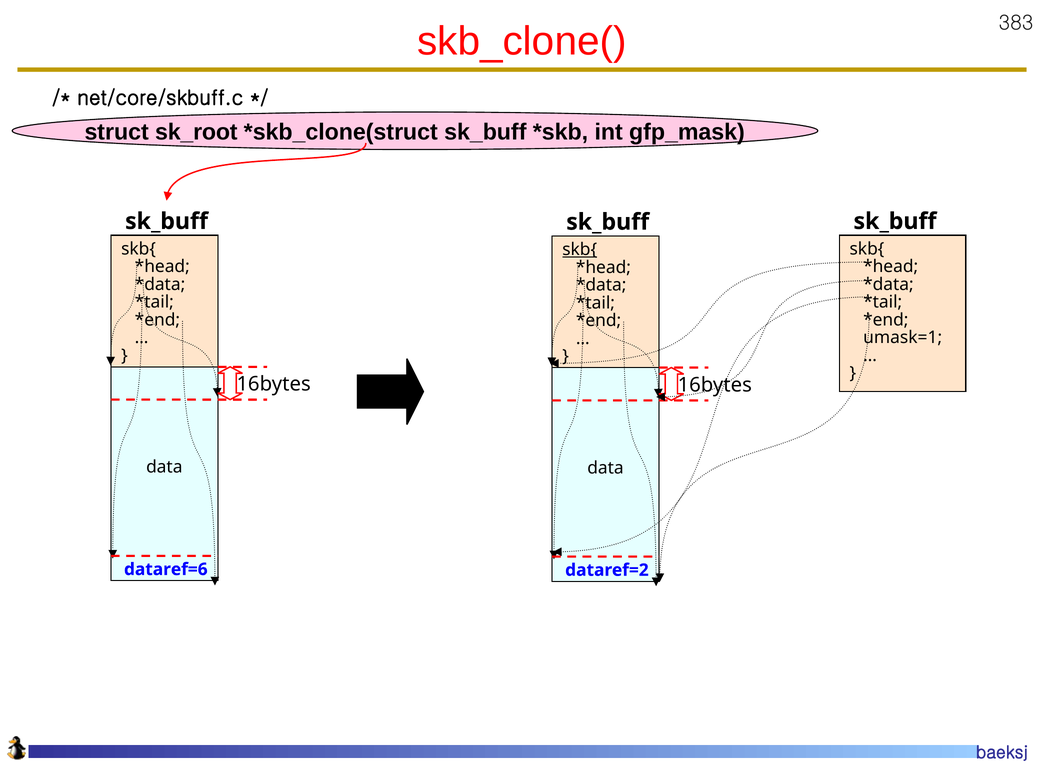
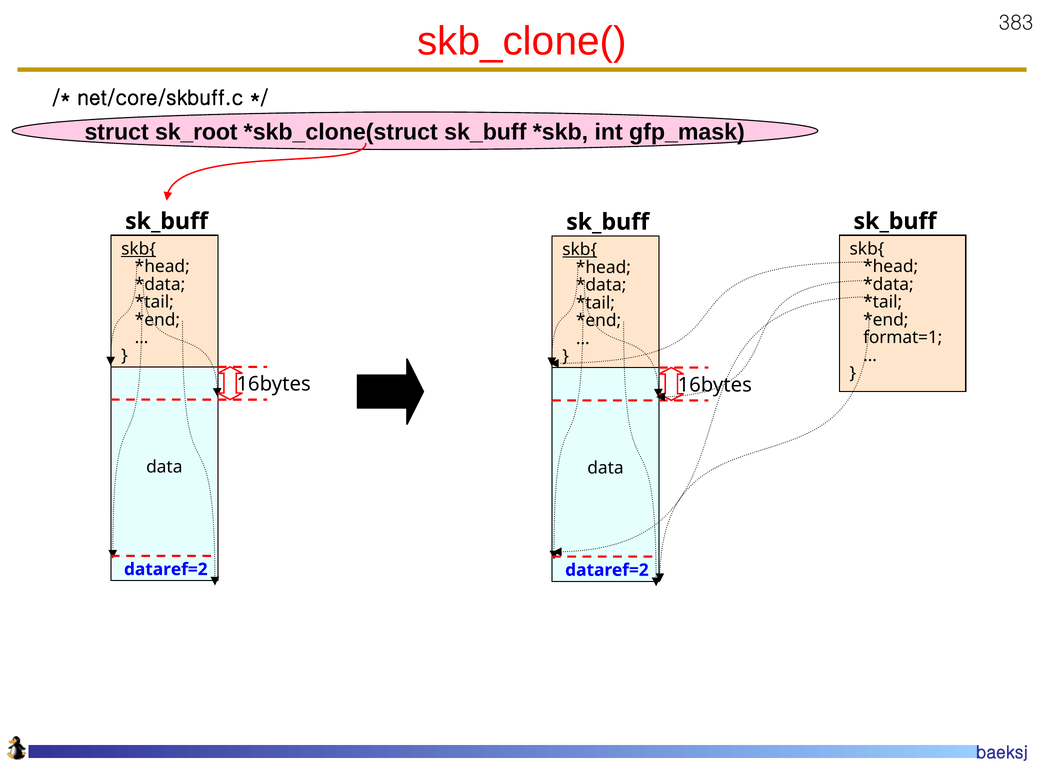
skb{ at (139, 249) underline: none -> present
umask=1: umask=1 -> format=1
dataref=6 at (166, 569): dataref=6 -> dataref=2
